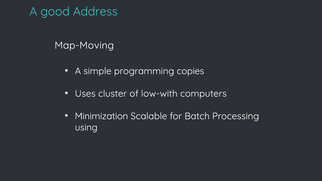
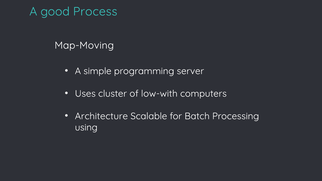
Address: Address -> Process
copies: copies -> server
Minimization: Minimization -> Architecture
